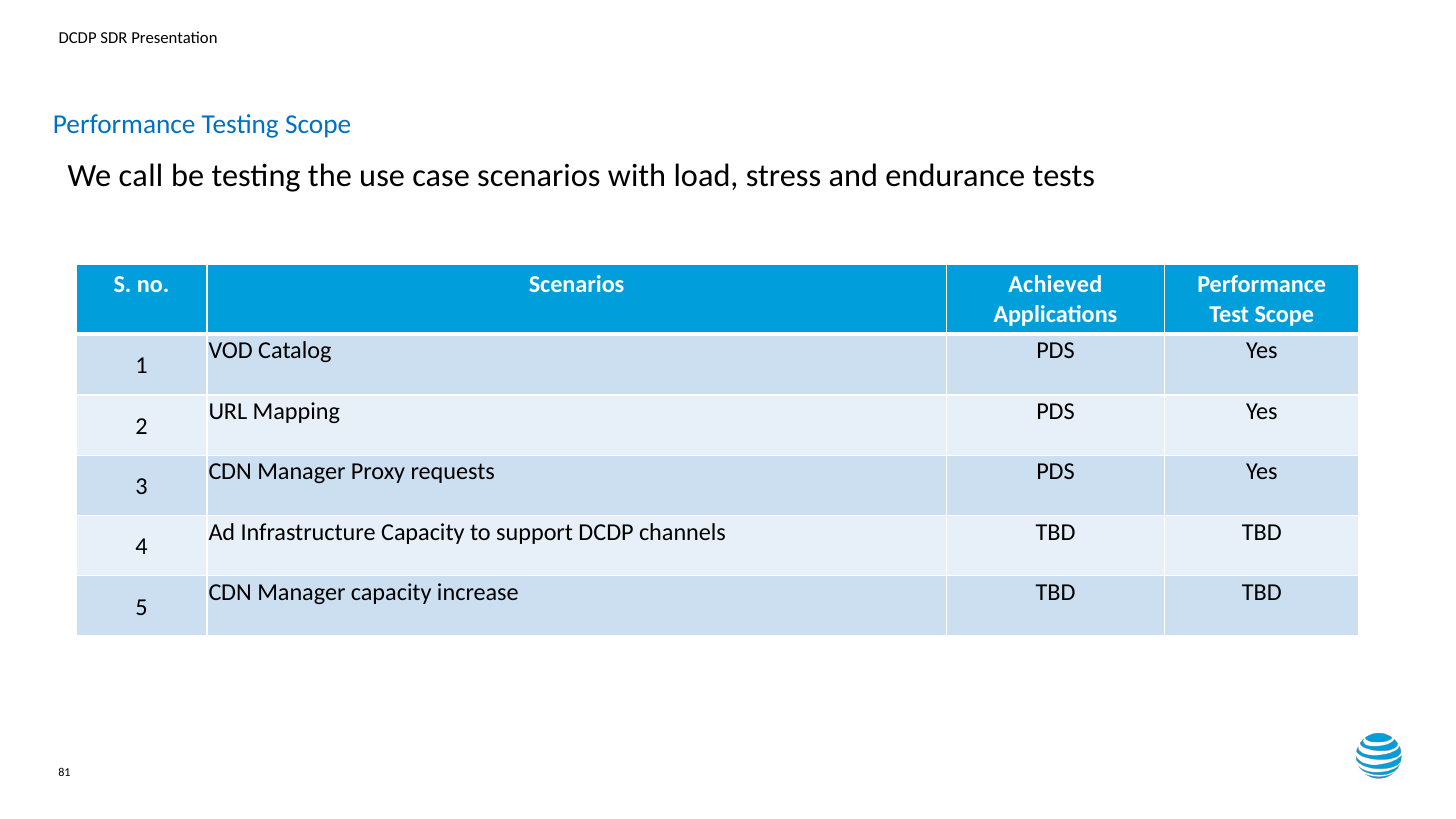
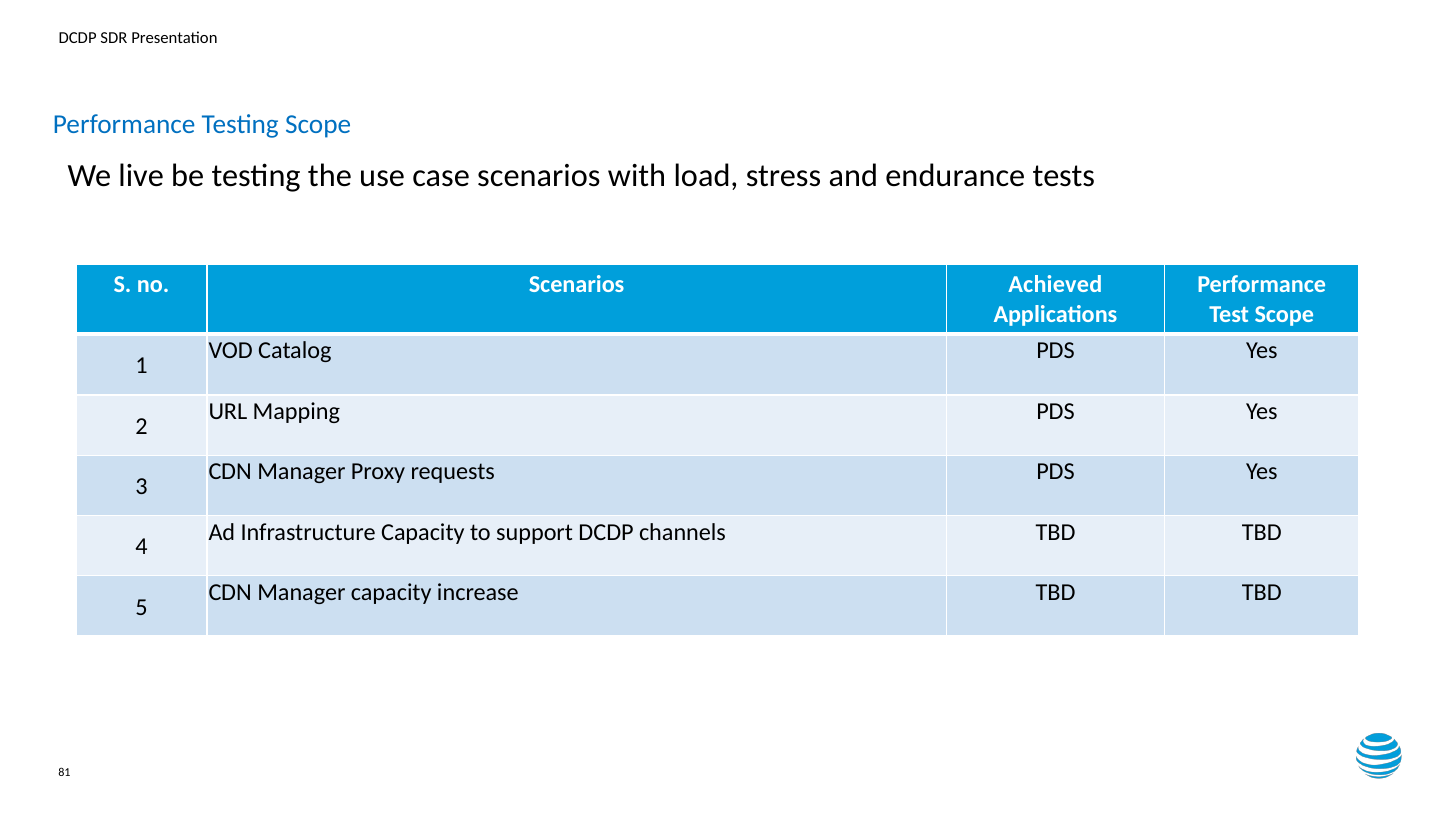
call: call -> live
